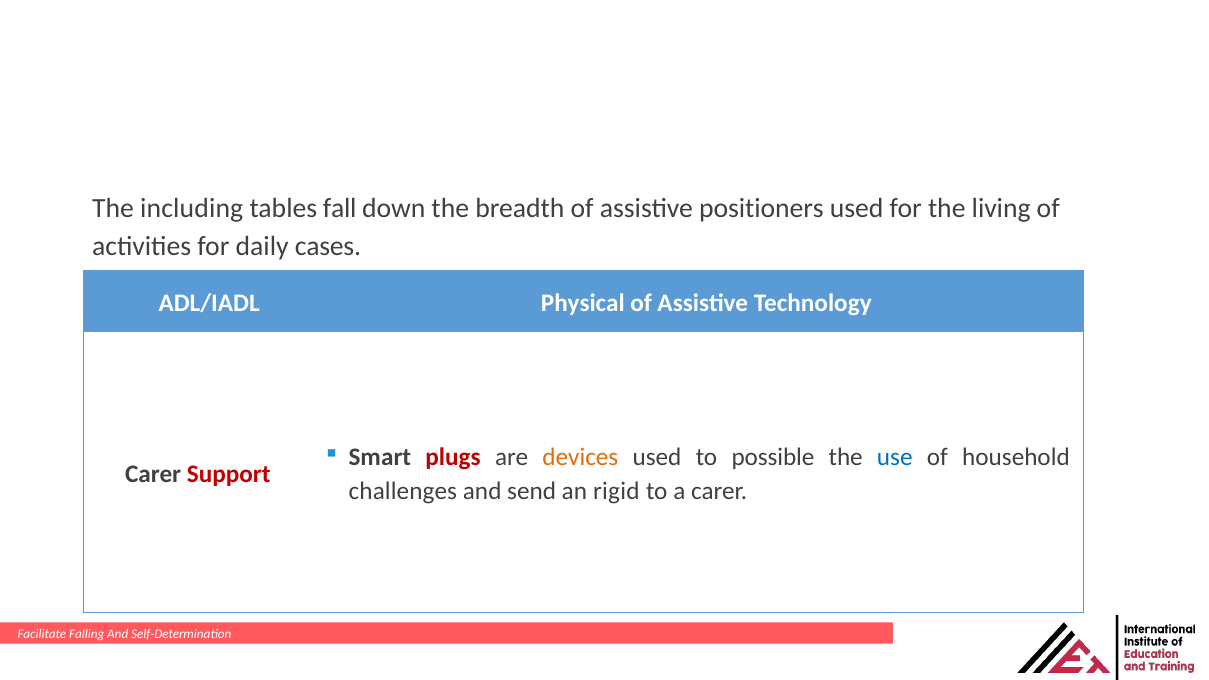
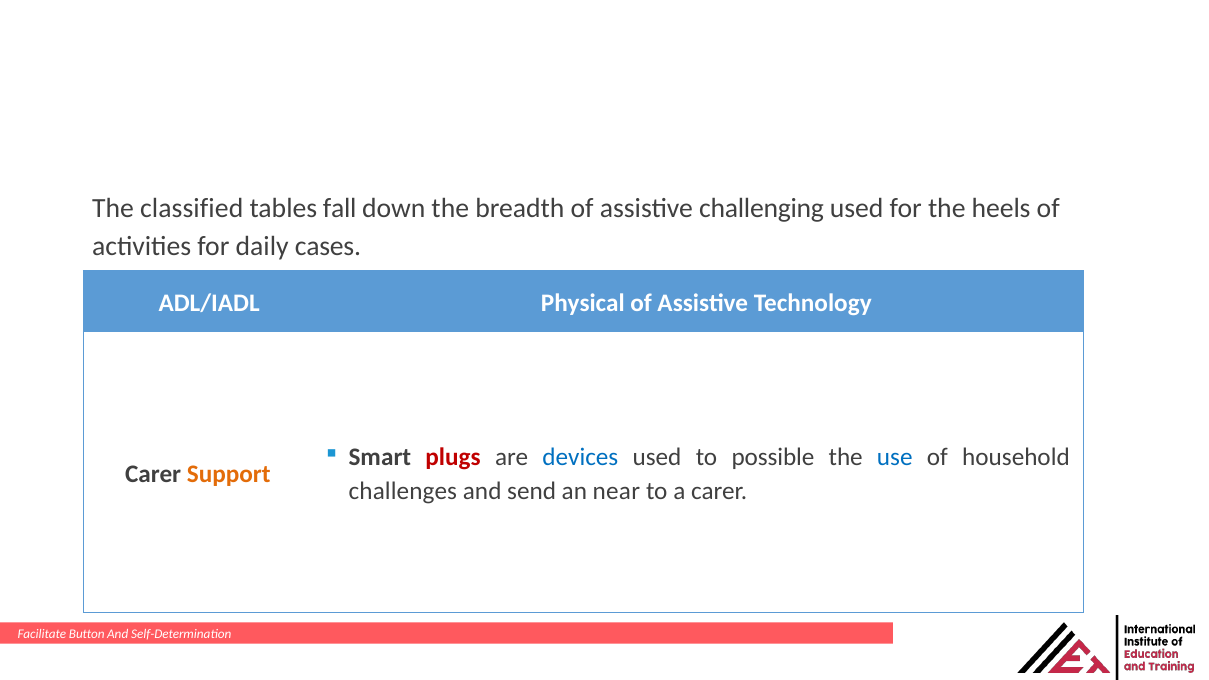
including: including -> classified
positioners: positioners -> challenging
living: living -> heels
devices colour: orange -> blue
Support colour: red -> orange
rigid: rigid -> near
Falling: Falling -> Button
